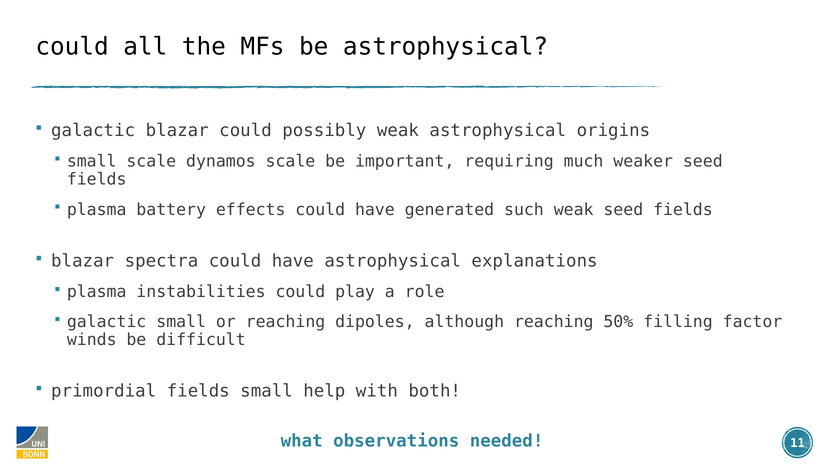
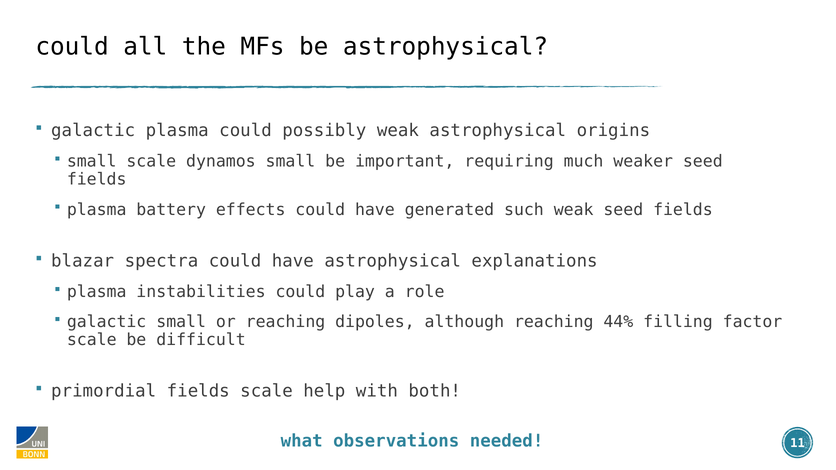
galactic blazar: blazar -> plasma
dynamos scale: scale -> small
50%: 50% -> 44%
winds at (92, 340): winds -> scale
fields small: small -> scale
